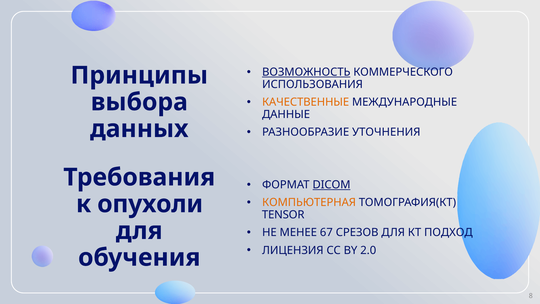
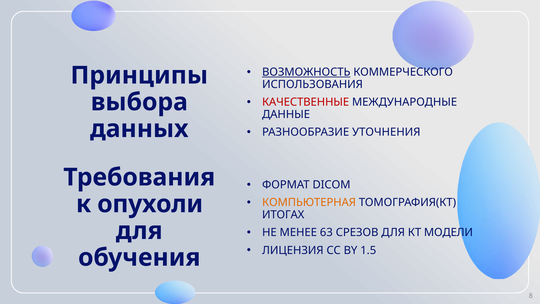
КАЧЕСТВЕННЫЕ colour: orange -> red
DICOM underline: present -> none
TENSOR: TENSOR -> ИТОГАХ
67: 67 -> 63
ПОДХОД: ПОДХОД -> МОДЕЛИ
2.0: 2.0 -> 1.5
